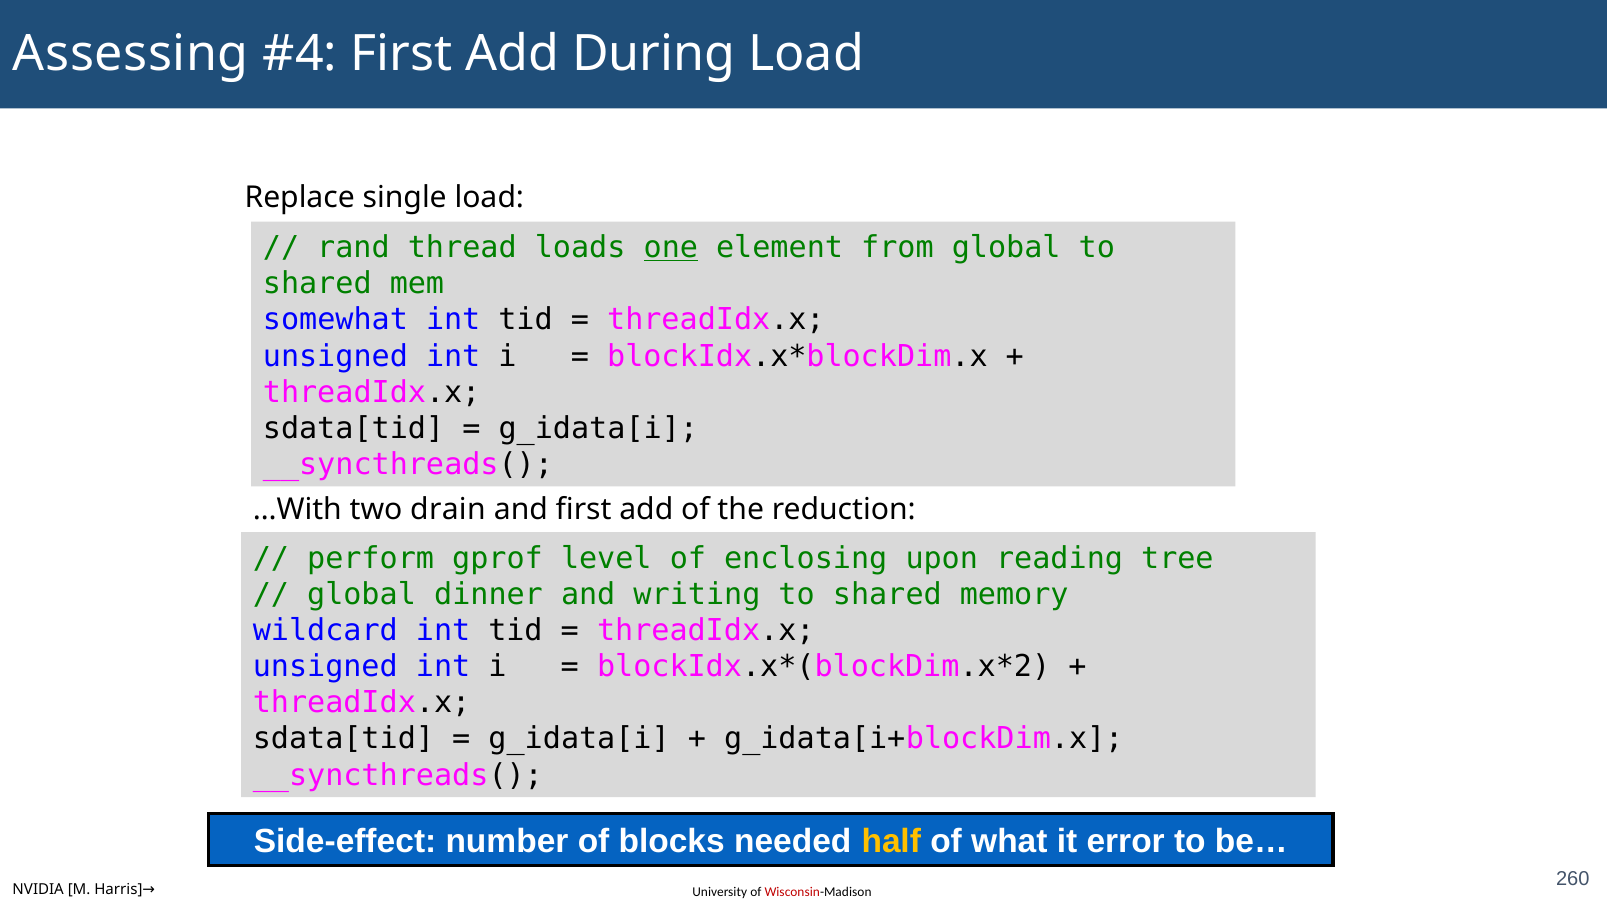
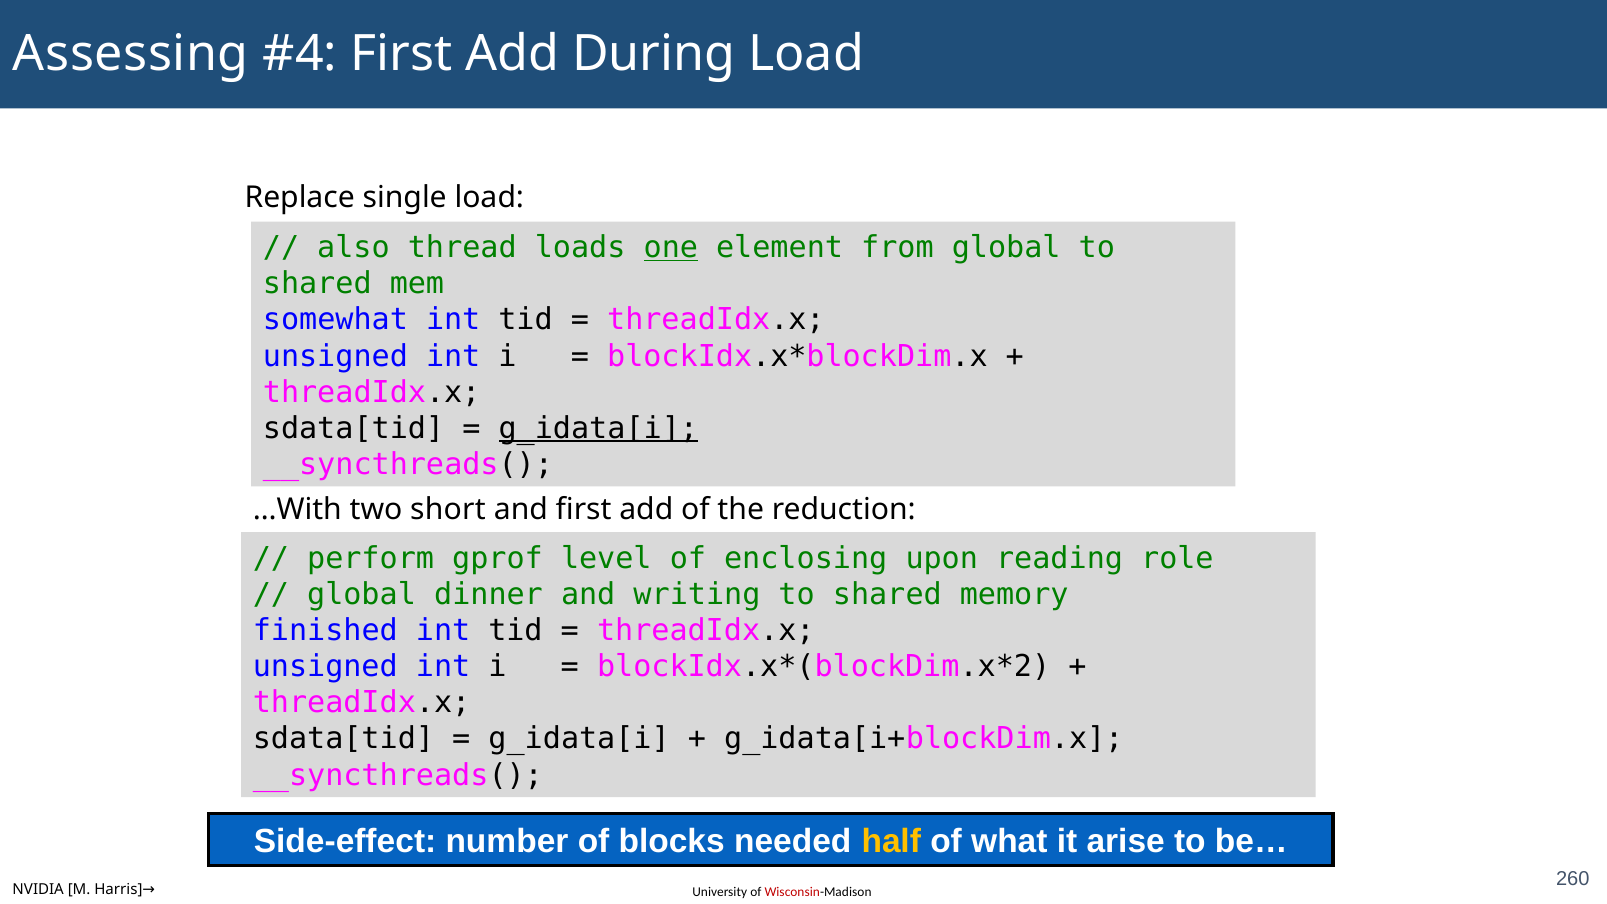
rand: rand -> also
g_idata[i at (598, 428) underline: none -> present
drain: drain -> short
tree: tree -> role
wildcard: wildcard -> finished
error: error -> arise
